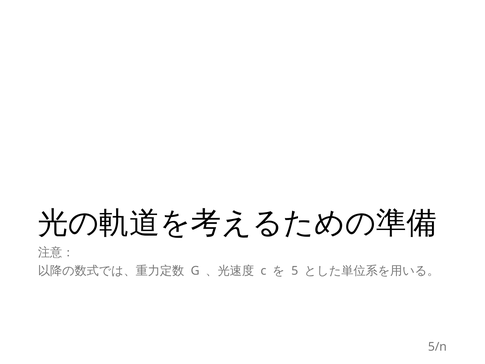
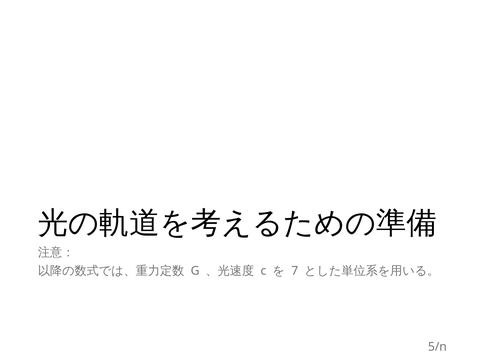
5: 5 -> 7
